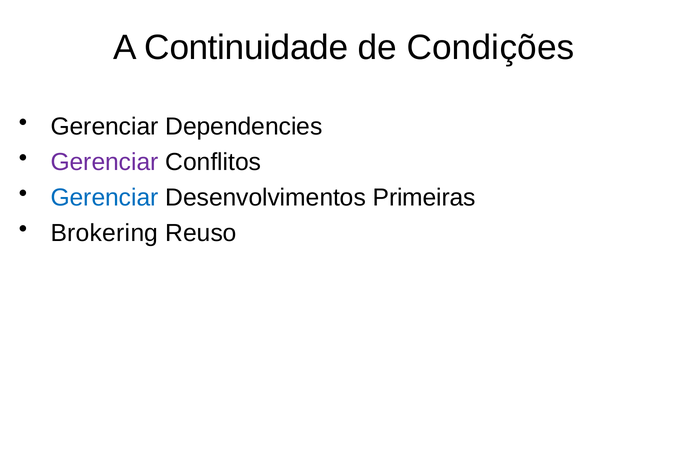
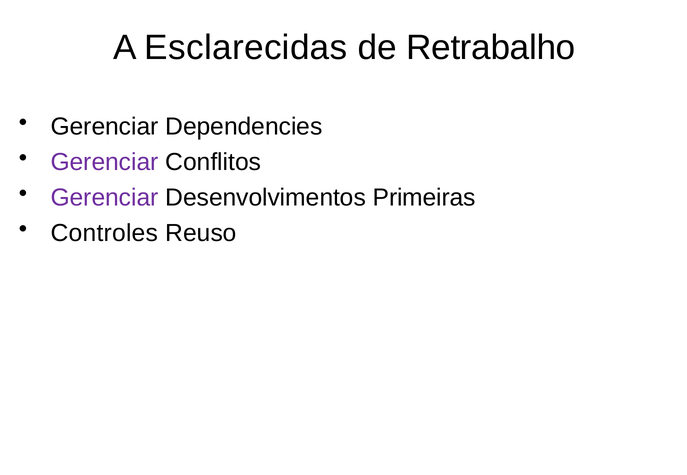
Continuidade: Continuidade -> Esclarecidas
Condições: Condições -> Retrabalho
Gerenciar at (105, 198) colour: blue -> purple
Brokering: Brokering -> Controles
